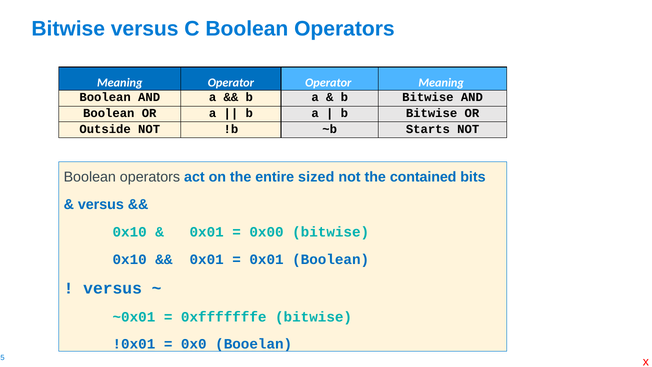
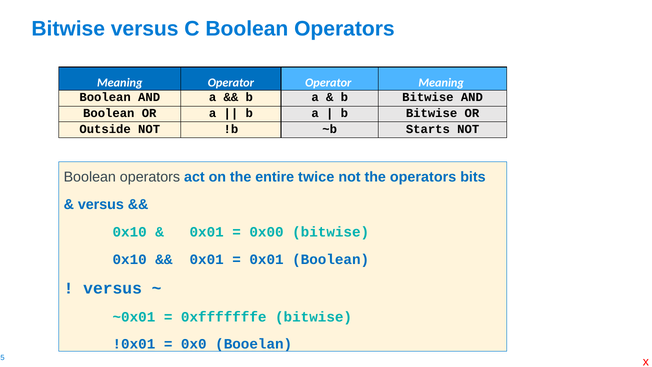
sized: sized -> twice
the contained: contained -> operators
